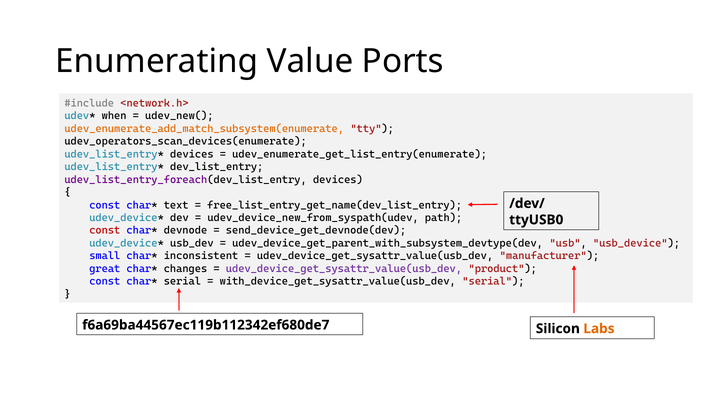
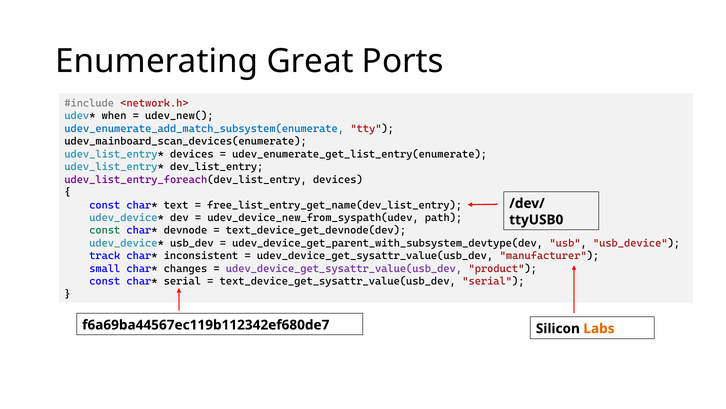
Value: Value -> Great
udev_enumerate_add_match_subsystem(enumerate colour: orange -> blue
udev_operators_scan_devices(enumerate: udev_operators_scan_devices(enumerate -> udev_mainboard_scan_devices(enumerate
const at (105, 230) colour: red -> green
send_device_get_devnode(dev: send_device_get_devnode(dev -> text_device_get_devnode(dev
small: small -> track
great: great -> small
with_device_get_sysattr_value(usb_dev: with_device_get_sysattr_value(usb_dev -> text_device_get_sysattr_value(usb_dev
